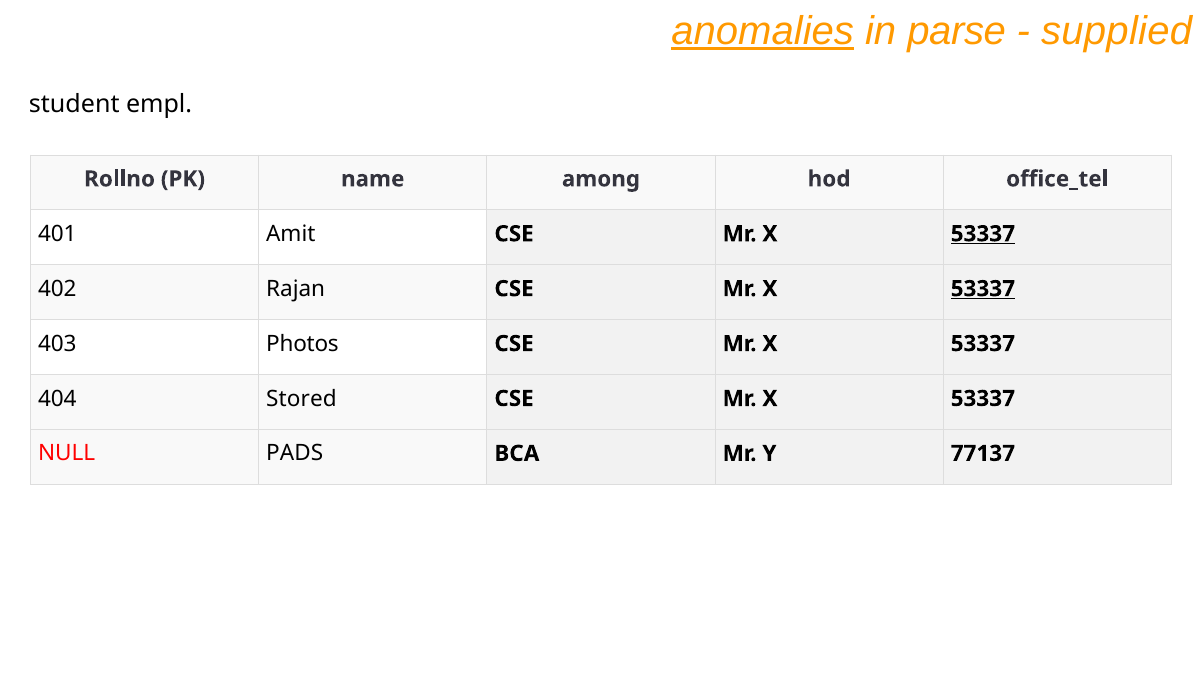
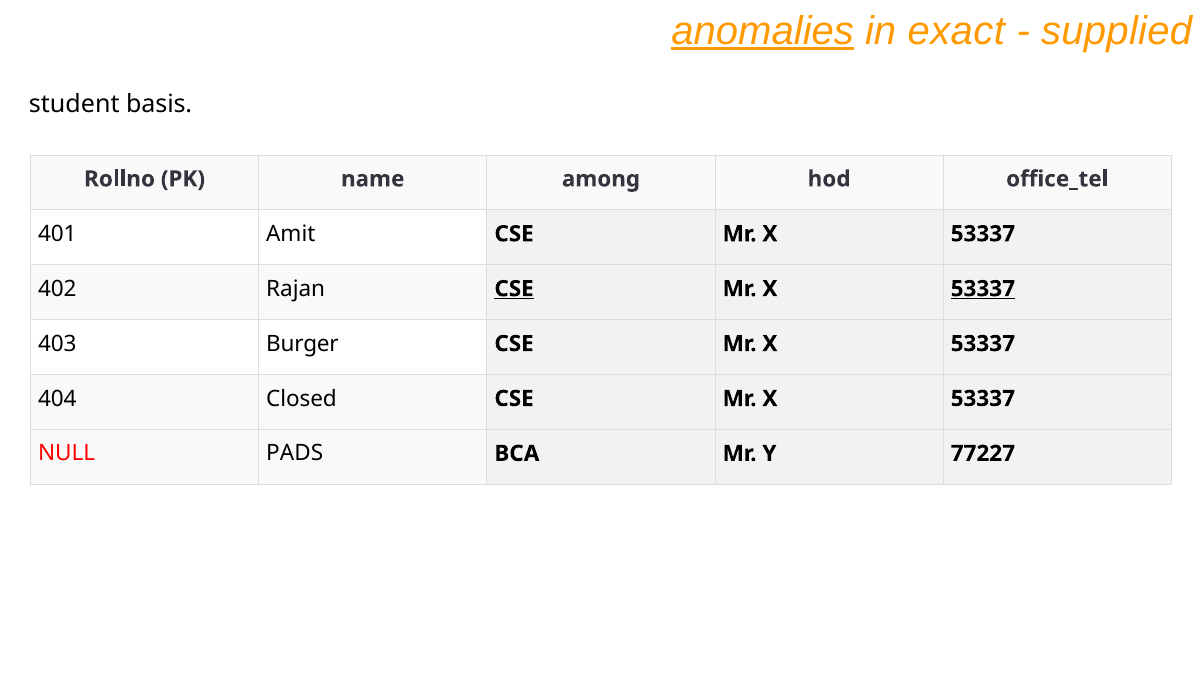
parse: parse -> exact
empl: empl -> basis
53337 at (983, 234) underline: present -> none
CSE at (514, 289) underline: none -> present
Photos: Photos -> Burger
Stored: Stored -> Closed
77137: 77137 -> 77227
